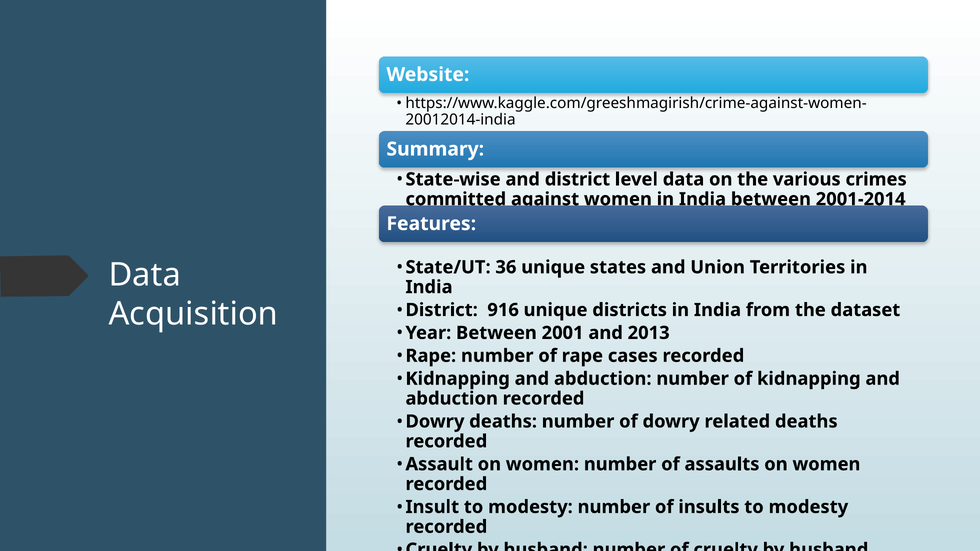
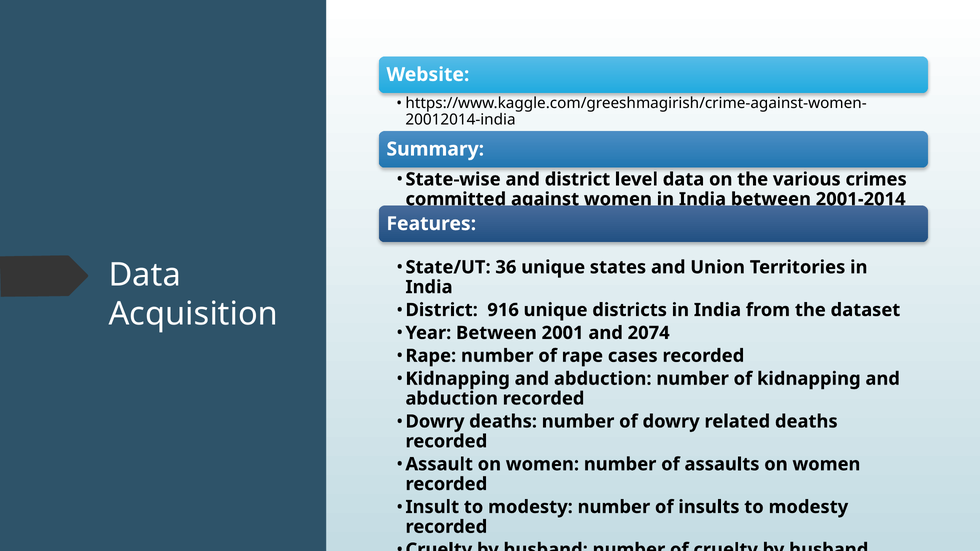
2013: 2013 -> 2074
